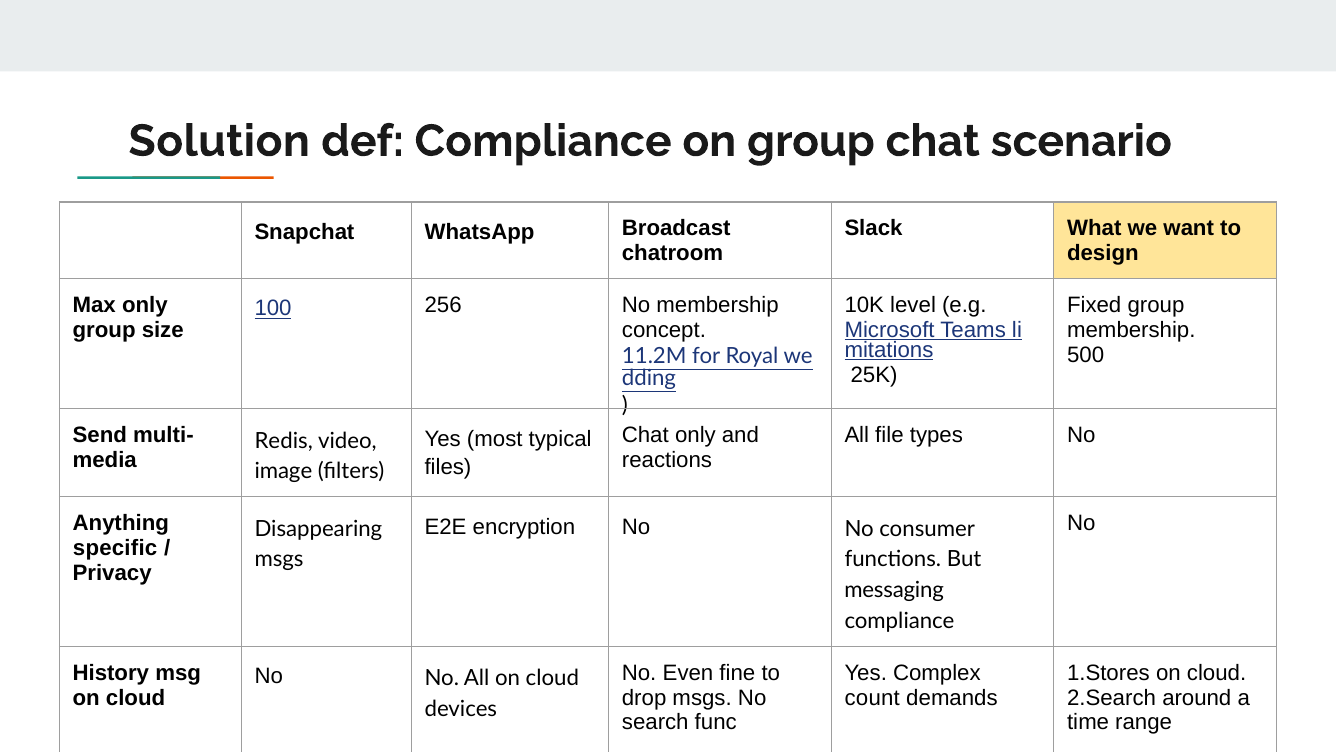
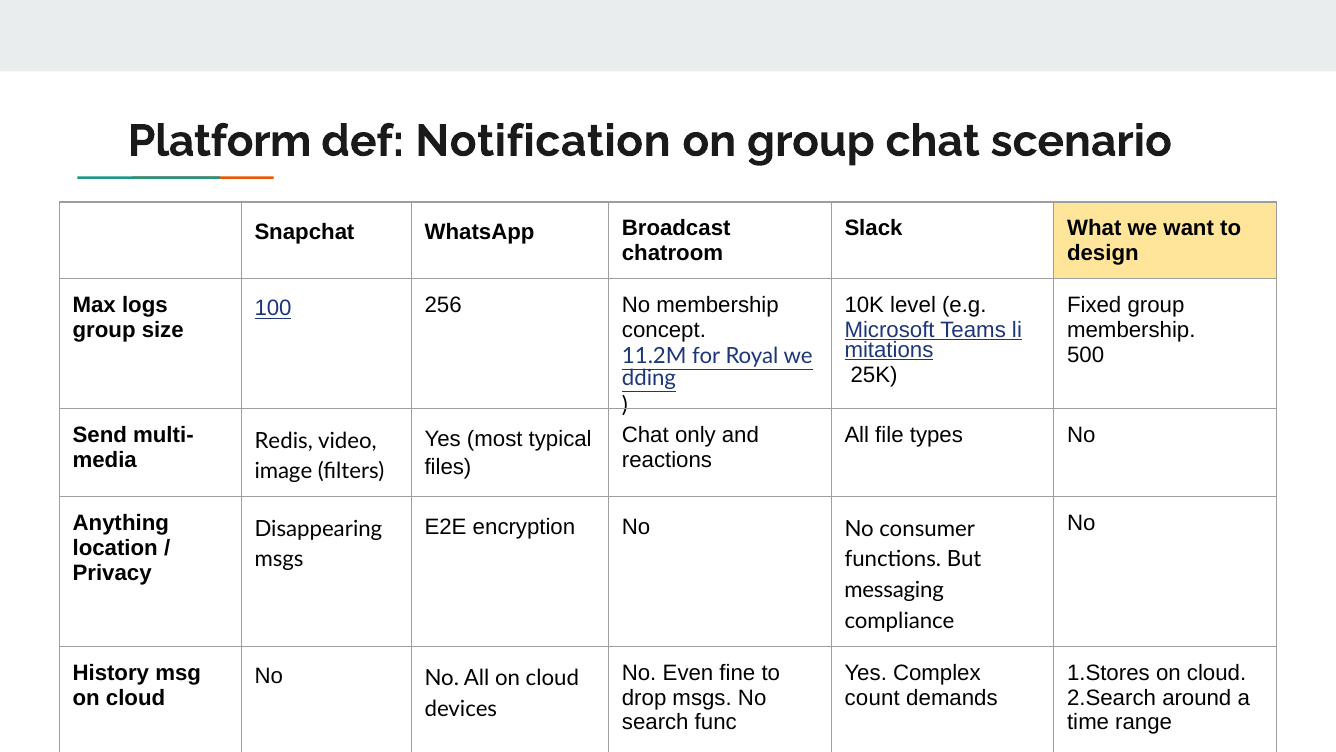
Solution: Solution -> Platform
def Compliance: Compliance -> Notification
Max only: only -> logs
specific: specific -> location
